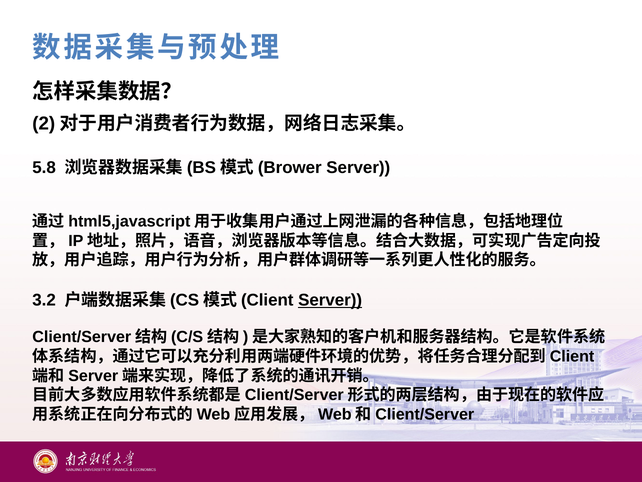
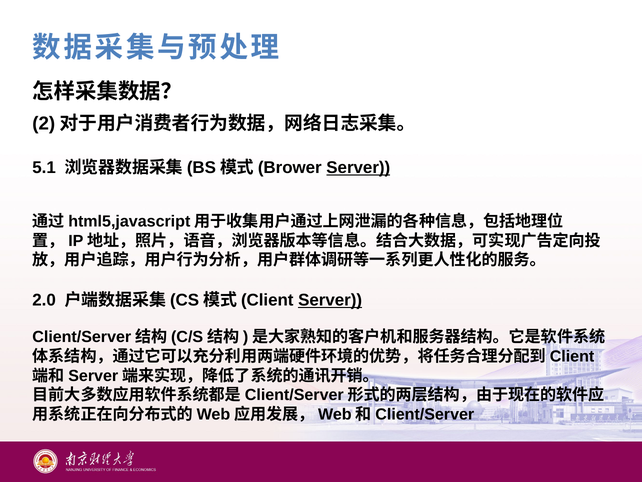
5.8: 5.8 -> 5.1
Server at (358, 167) underline: none -> present
3.2: 3.2 -> 2.0
